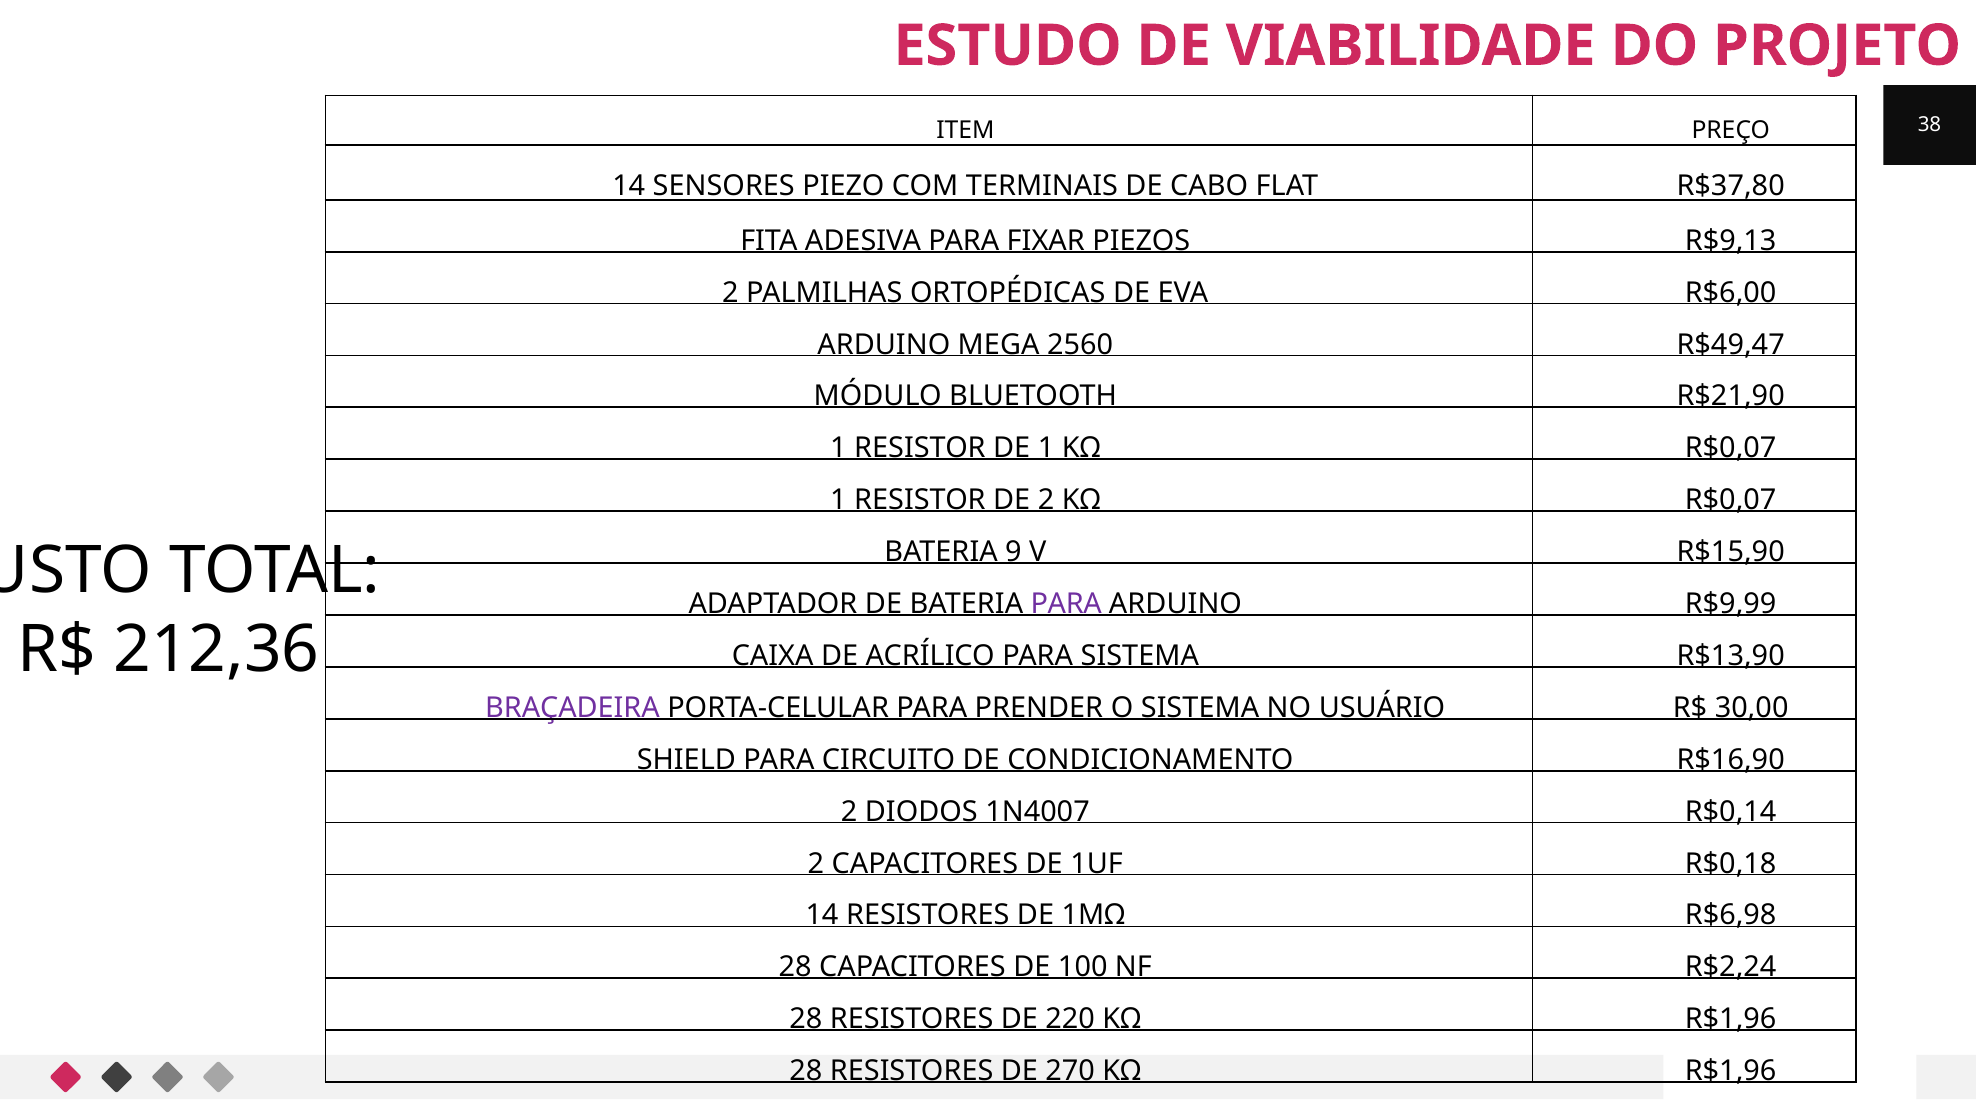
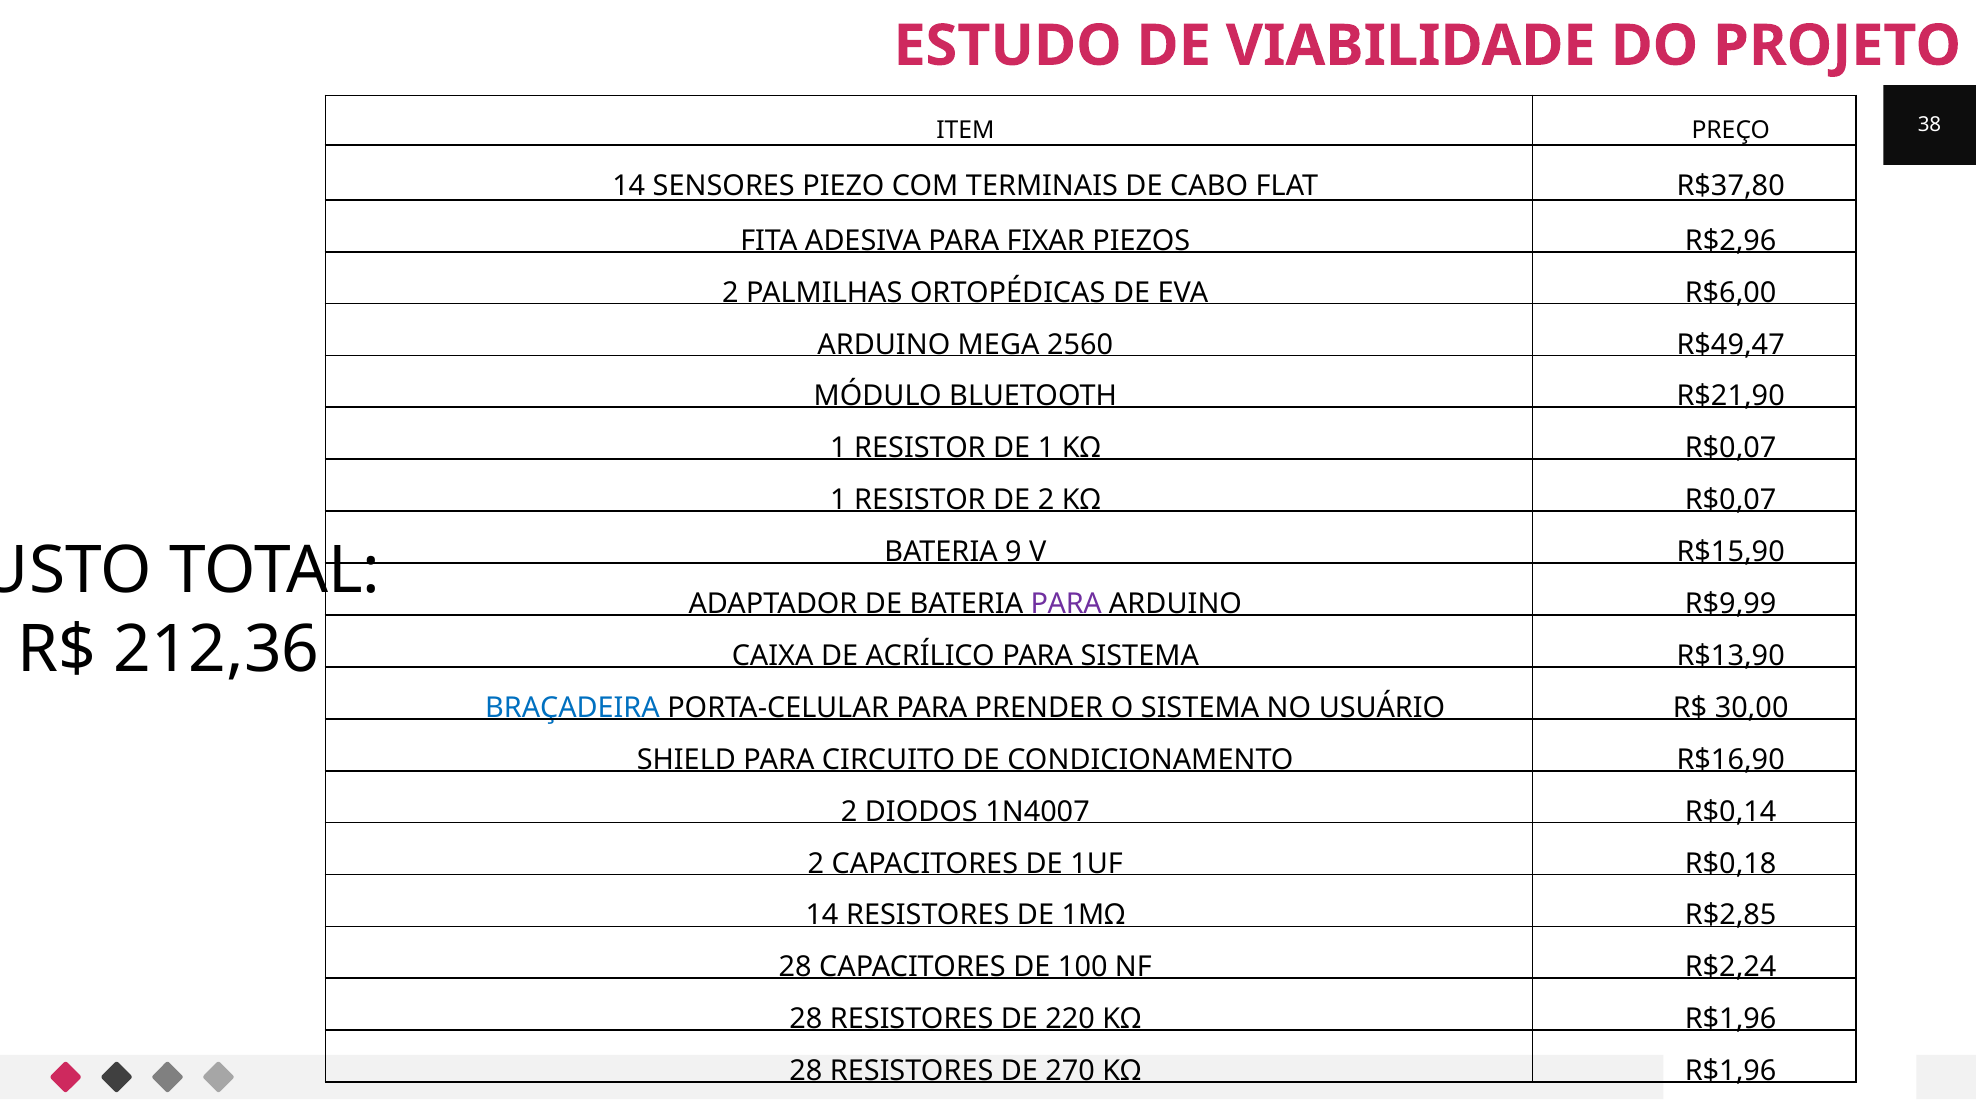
R$9,13: R$9,13 -> R$2,96
BRAÇADEIRA colour: purple -> blue
R$6,98: R$6,98 -> R$2,85
